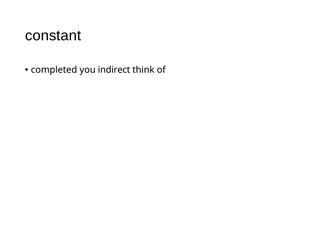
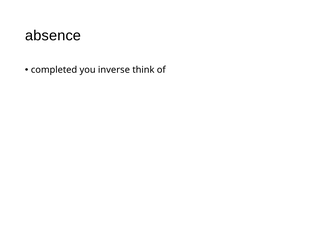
constant: constant -> absence
indirect: indirect -> inverse
